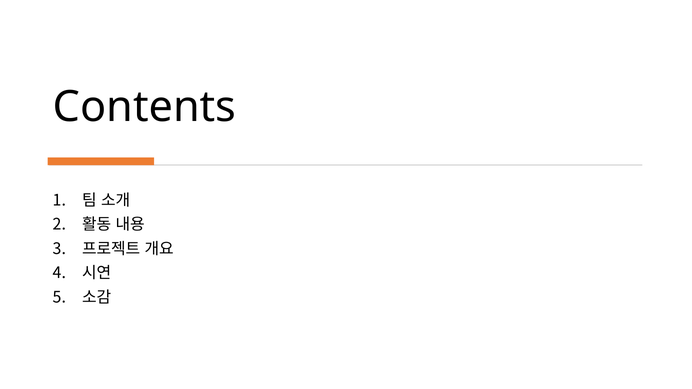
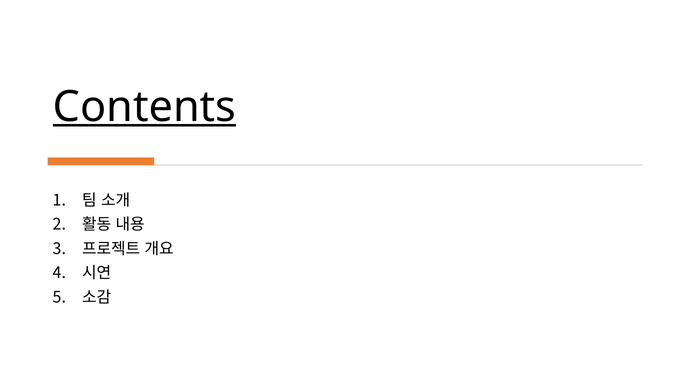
Contents underline: none -> present
